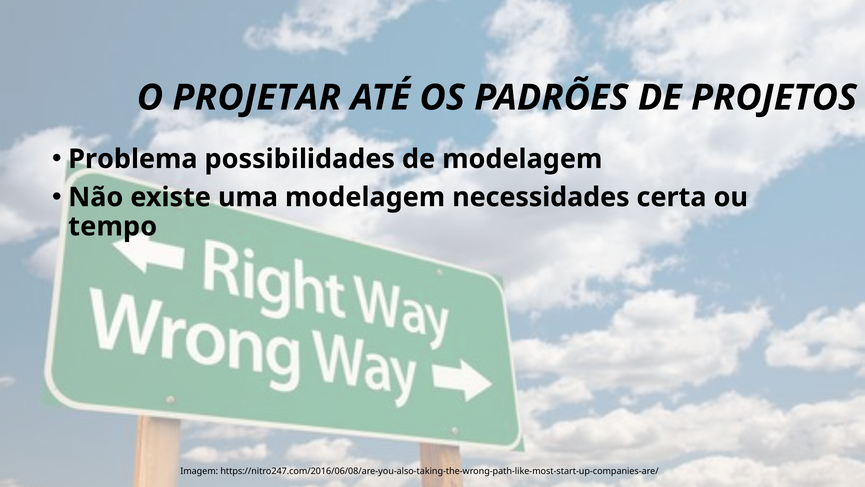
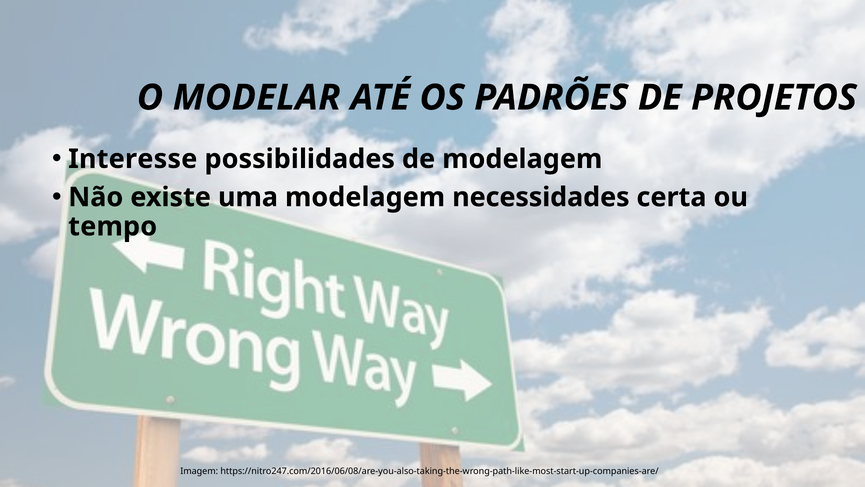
PROJETAR: PROJETAR -> MODELAR
Problema: Problema -> Interesse
